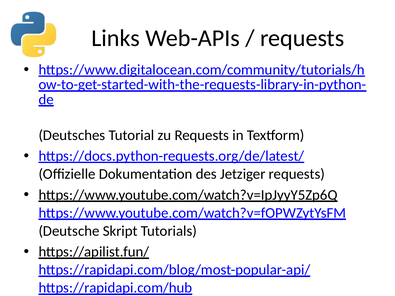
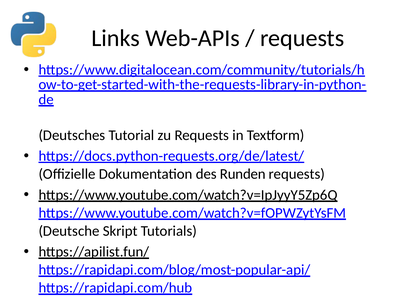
Jetziger: Jetziger -> Runden
